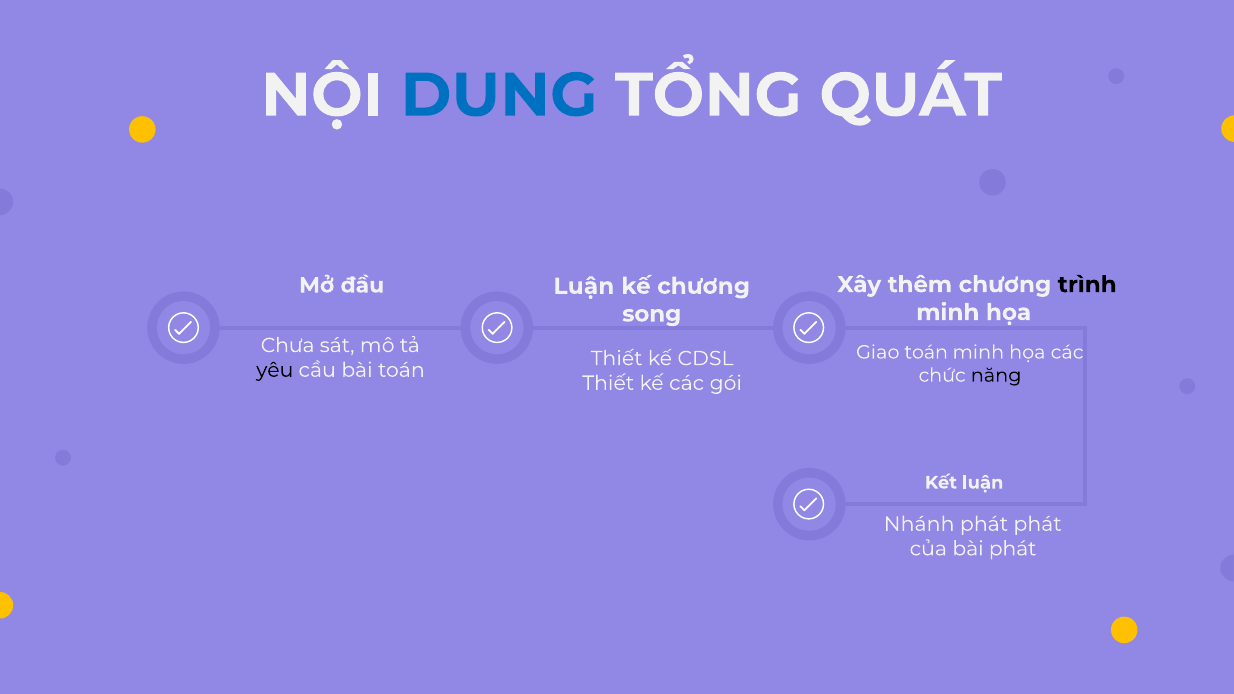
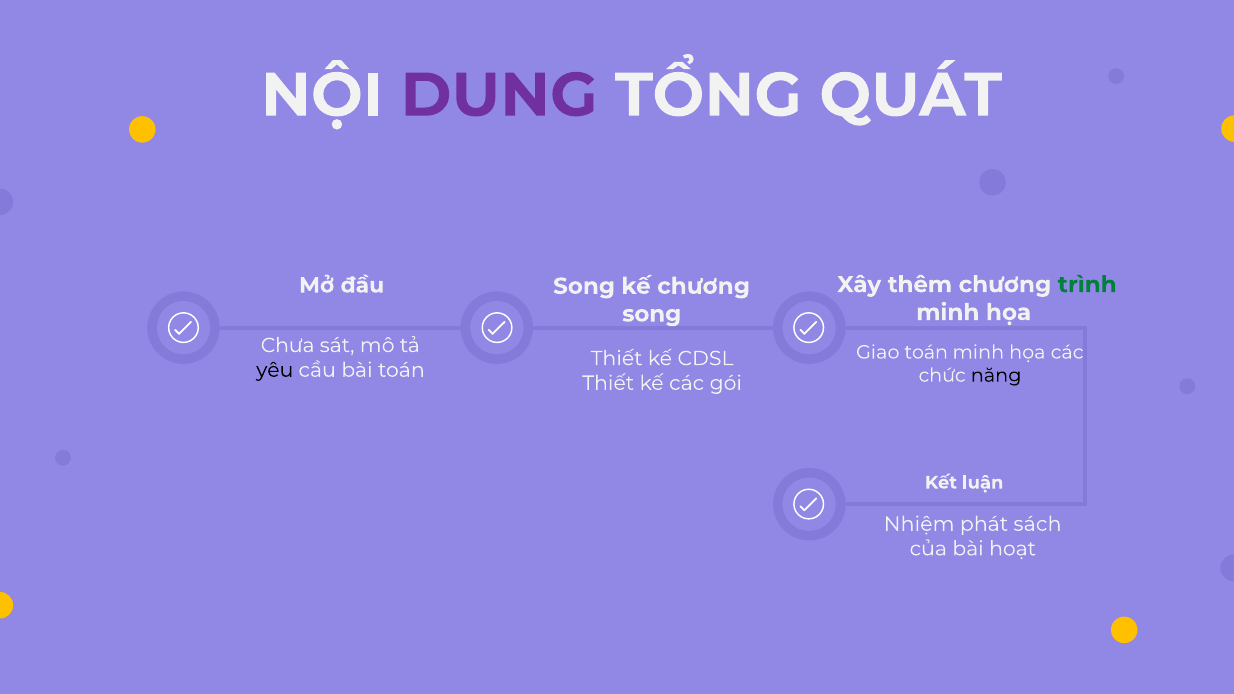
DUNG colour: blue -> purple
trình colour: black -> green
Luận at (584, 286): Luận -> Song
Nhánh: Nhánh -> Nhiệm
phát phát: phát -> sách
bài phát: phát -> hoạt
